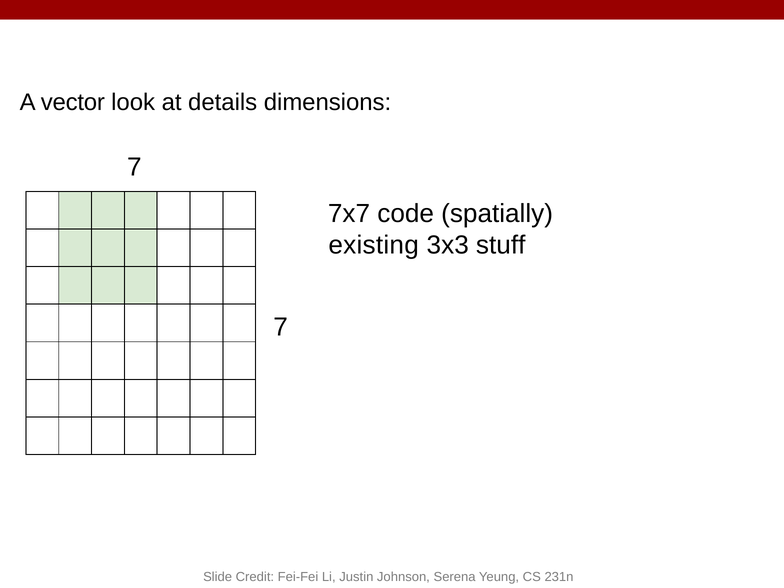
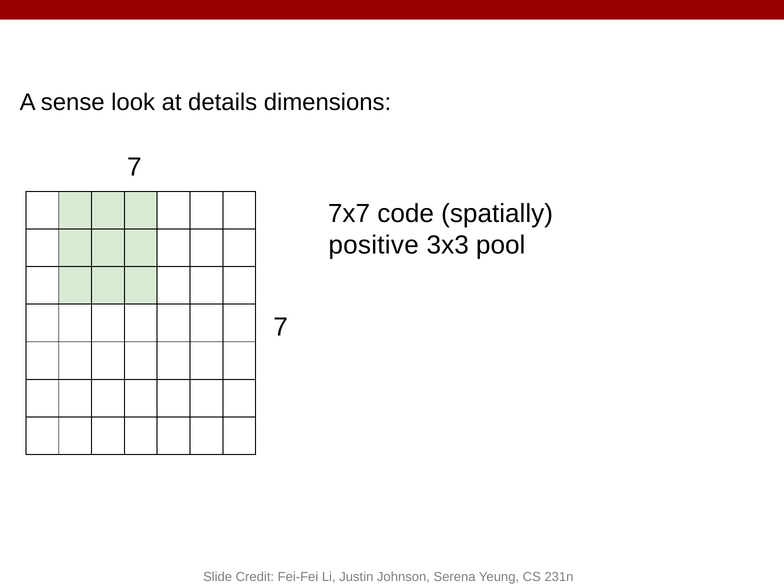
vector: vector -> sense
existing: existing -> positive
stuff: stuff -> pool
